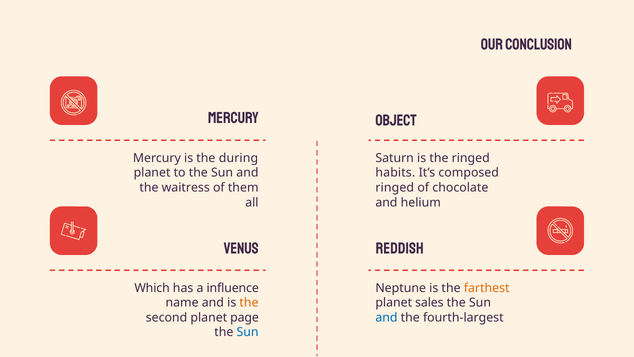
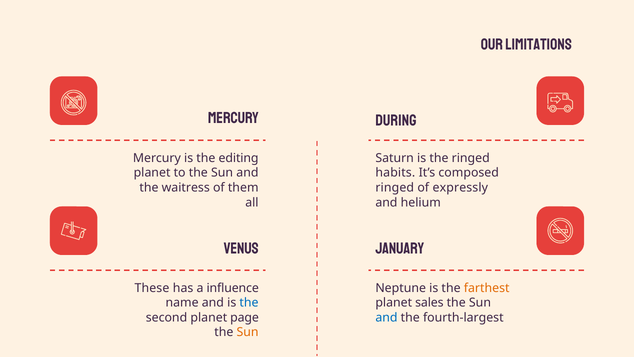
CONCLUSION: CONCLUSION -> LIMITATIONS
OBJECT: OBJECT -> DURING
during: during -> editing
chocolate: chocolate -> expressly
REDDISH: REDDISH -> JANUARY
Which: Which -> These
the at (249, 302) colour: orange -> blue
Sun at (248, 332) colour: blue -> orange
